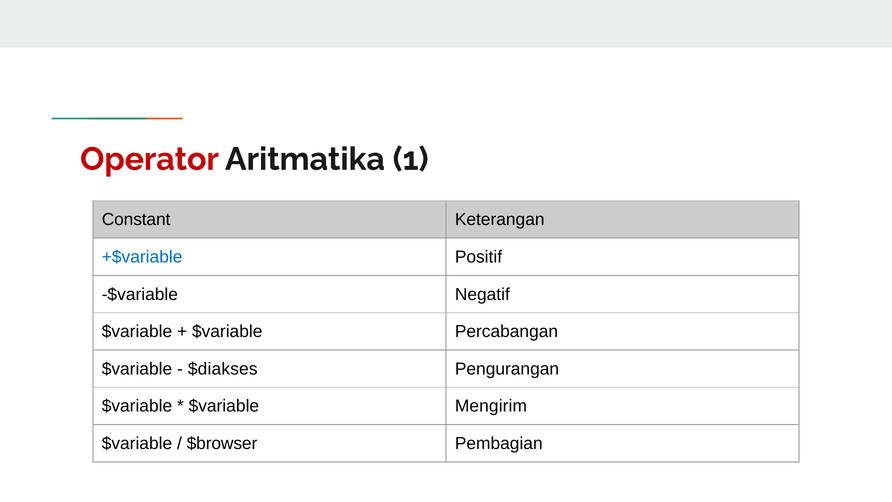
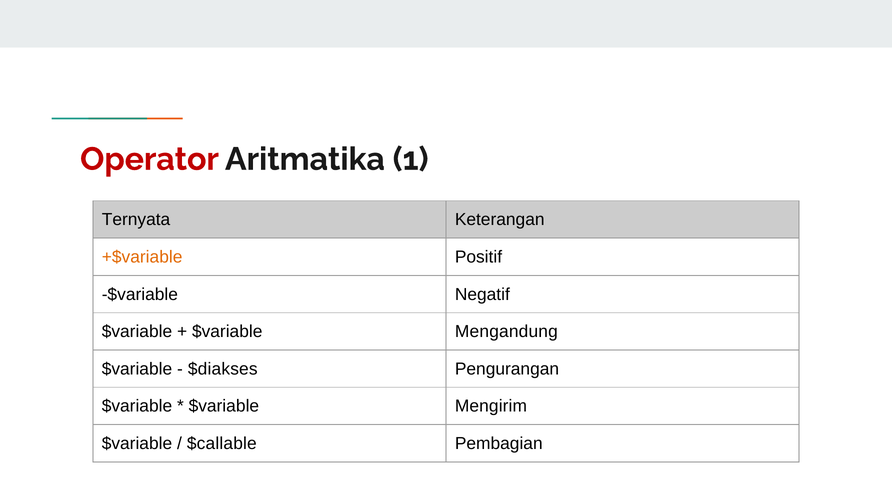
Constant: Constant -> Ternyata
+$variable colour: blue -> orange
Percabangan: Percabangan -> Mengandung
$browser: $browser -> $callable
